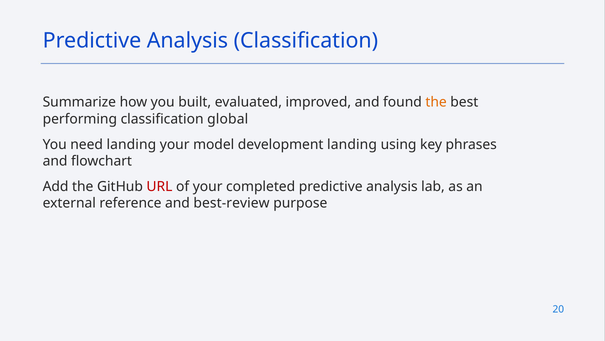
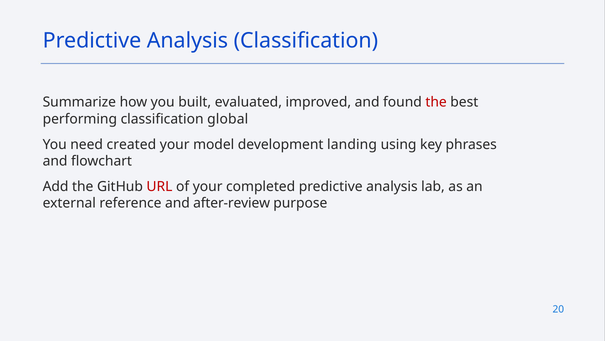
the at (436, 102) colour: orange -> red
need landing: landing -> created
best-review: best-review -> after-review
